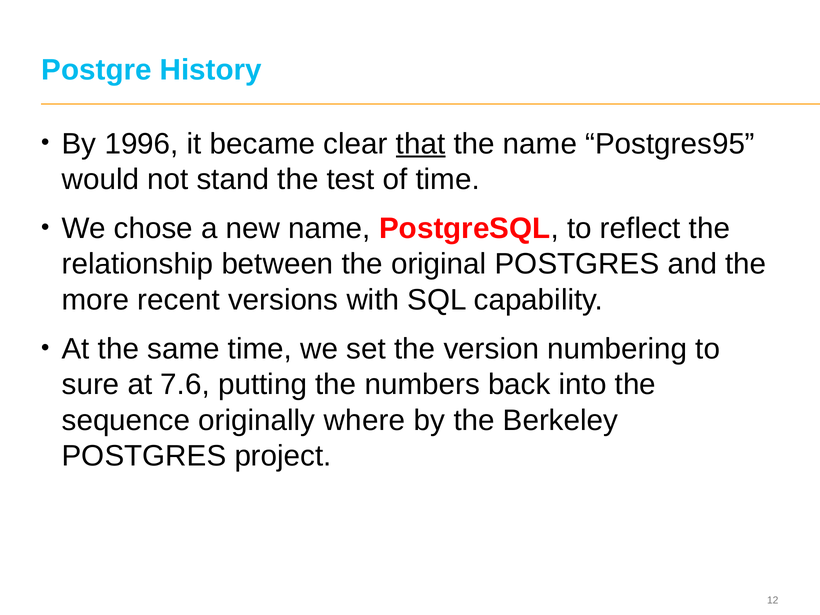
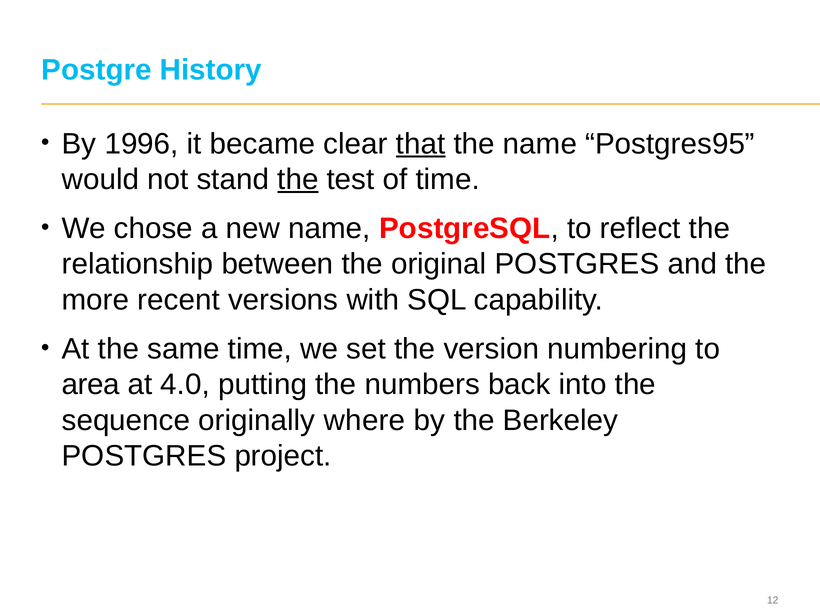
the at (298, 179) underline: none -> present
sure: sure -> area
7.6: 7.6 -> 4.0
